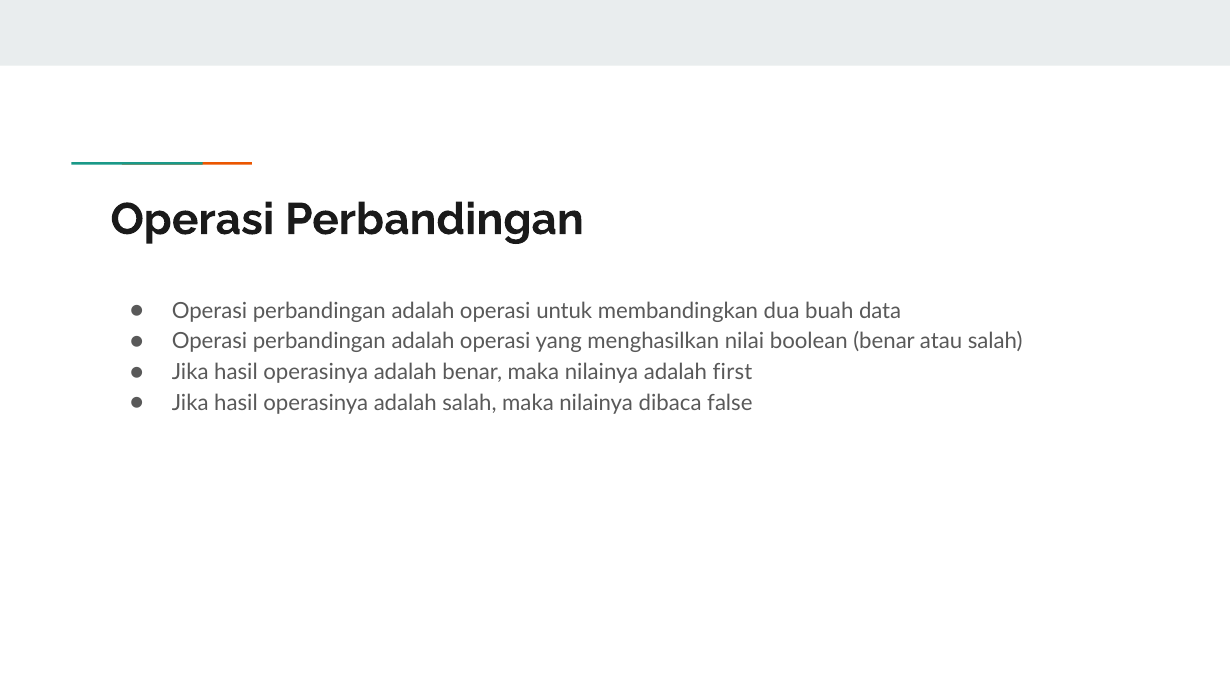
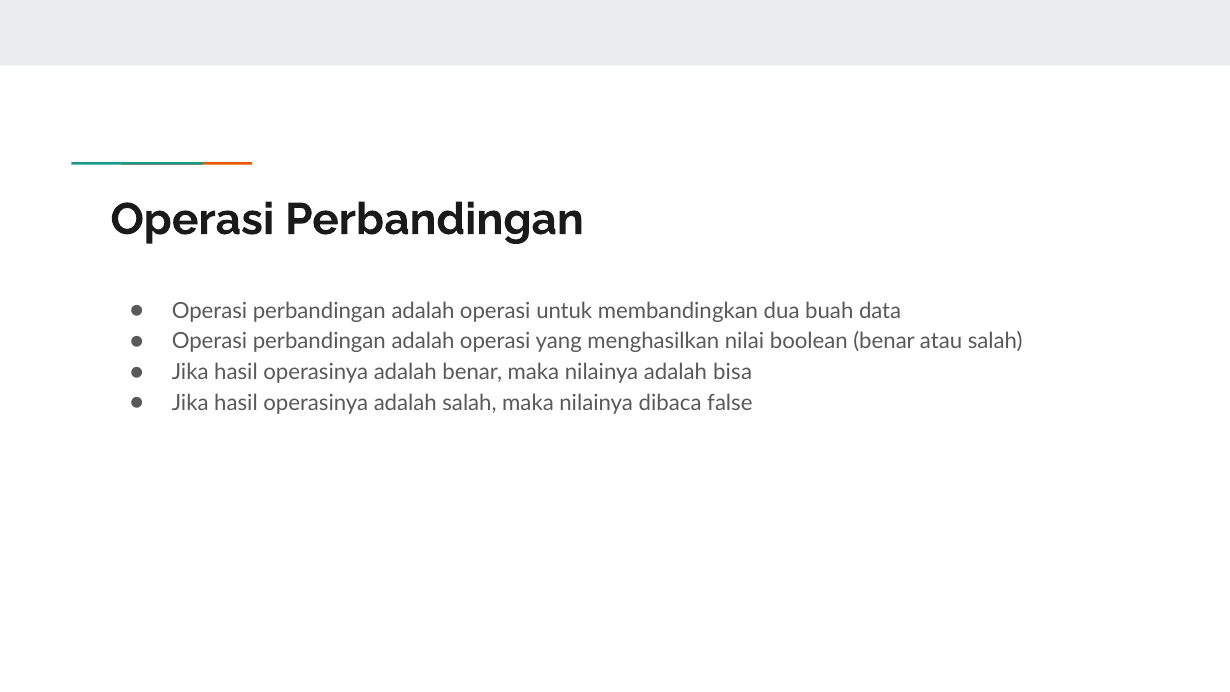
first: first -> bisa
